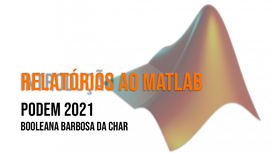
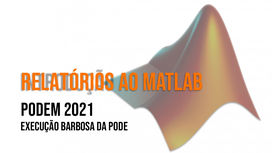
booleana: booleana -> execução
char: char -> pode
